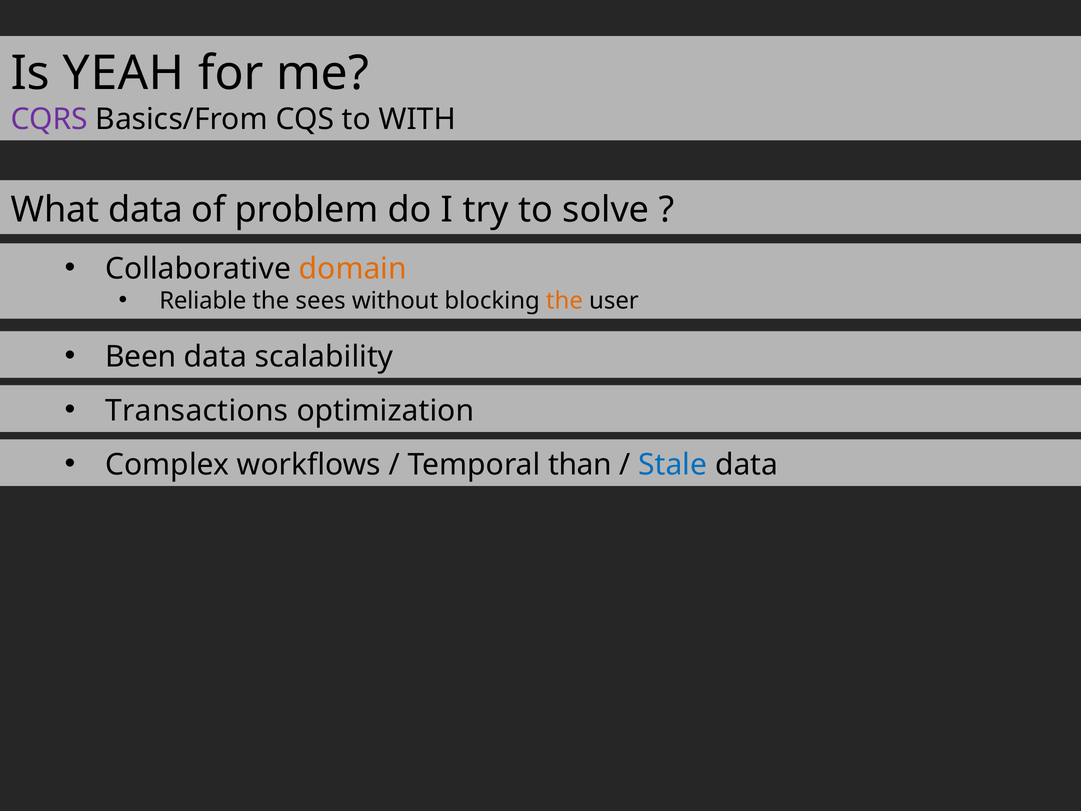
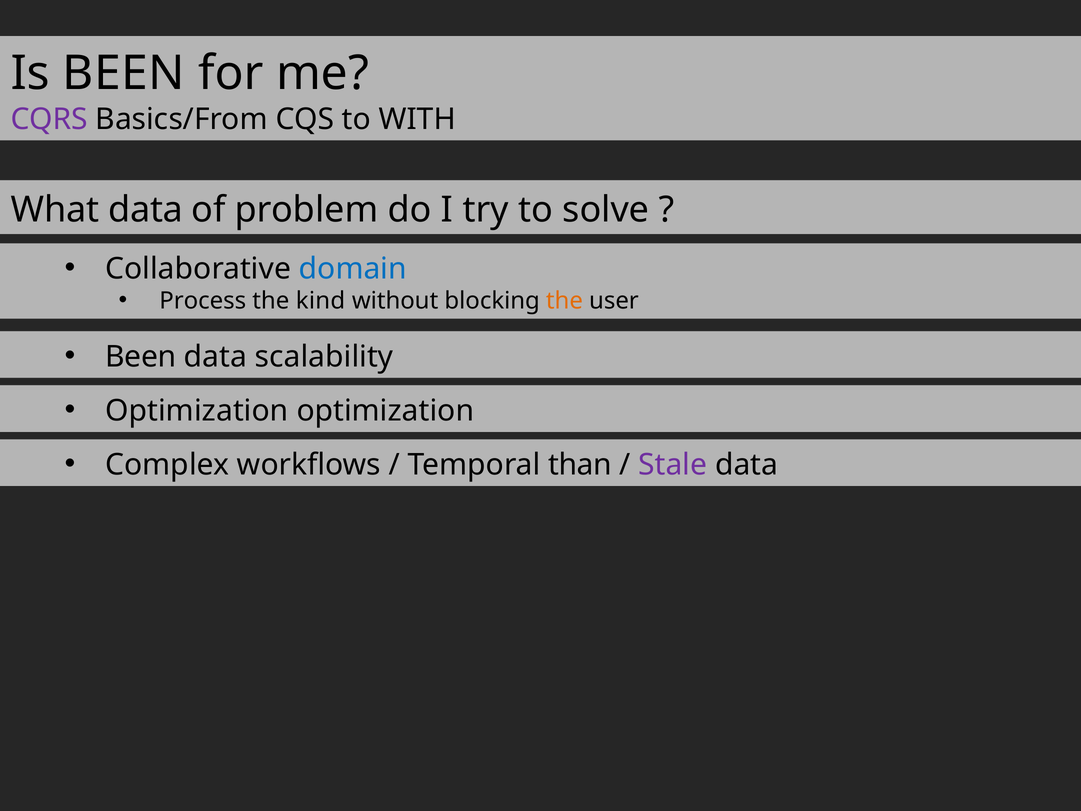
Is YEAH: YEAH -> BEEN
domain colour: orange -> blue
Reliable: Reliable -> Process
sees: sees -> kind
Transactions at (197, 411): Transactions -> Optimization
Stale colour: blue -> purple
